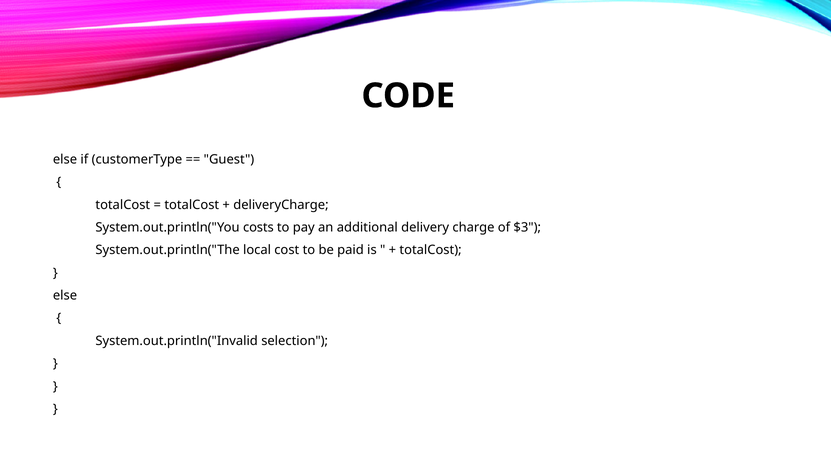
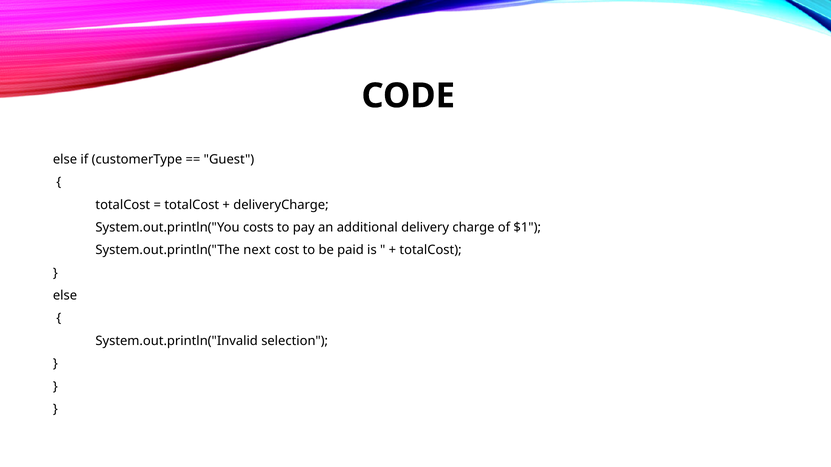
$3: $3 -> $1
local: local -> next
